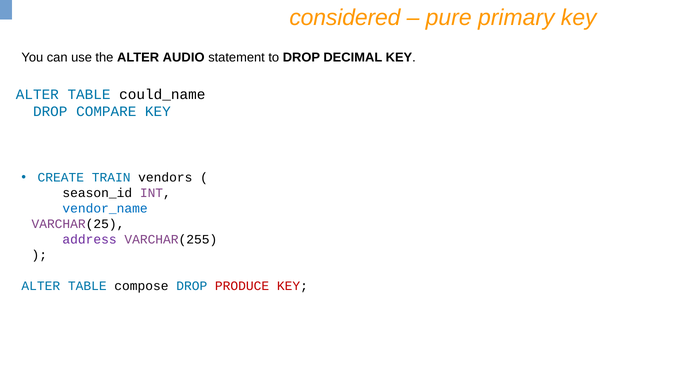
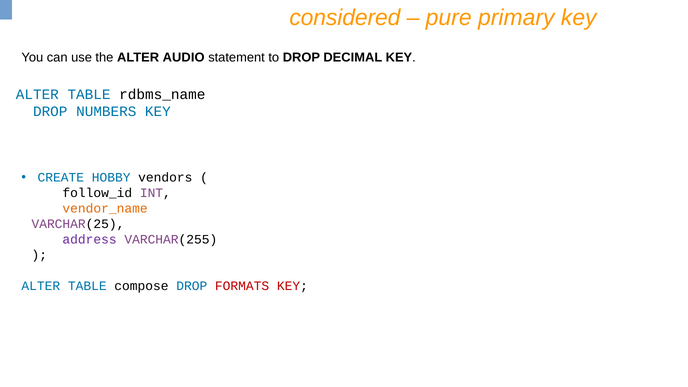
could_name: could_name -> rdbms_name
COMPARE: COMPARE -> NUMBERS
TRAIN: TRAIN -> HOBBY
season_id: season_id -> follow_id
vendor_name colour: blue -> orange
PRODUCE: PRODUCE -> FORMATS
